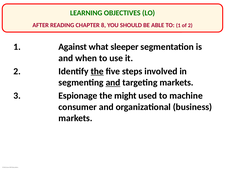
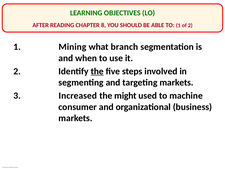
Against: Against -> Mining
sleeper: sleeper -> branch
and at (113, 82) underline: present -> none
Espionage: Espionage -> Increased
